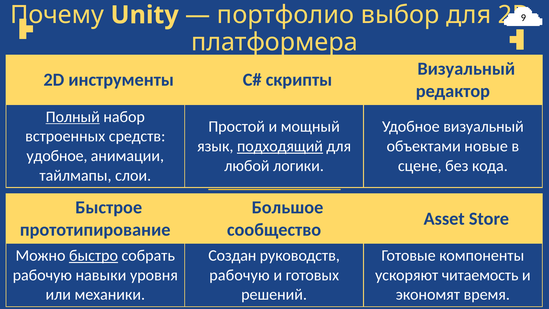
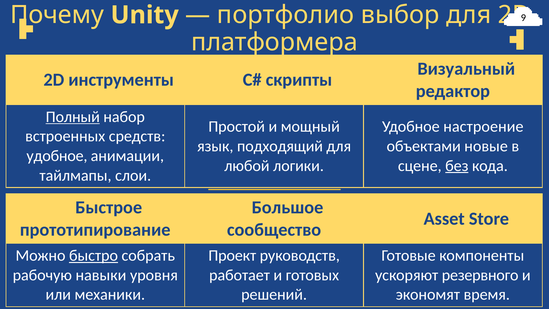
визуальный: визуальный -> настроение
подходящий underline: present -> none
без underline: none -> present
Создан: Создан -> Проект
рабочую at (239, 275): рабочую -> работает
читаемость: читаемость -> резервного
